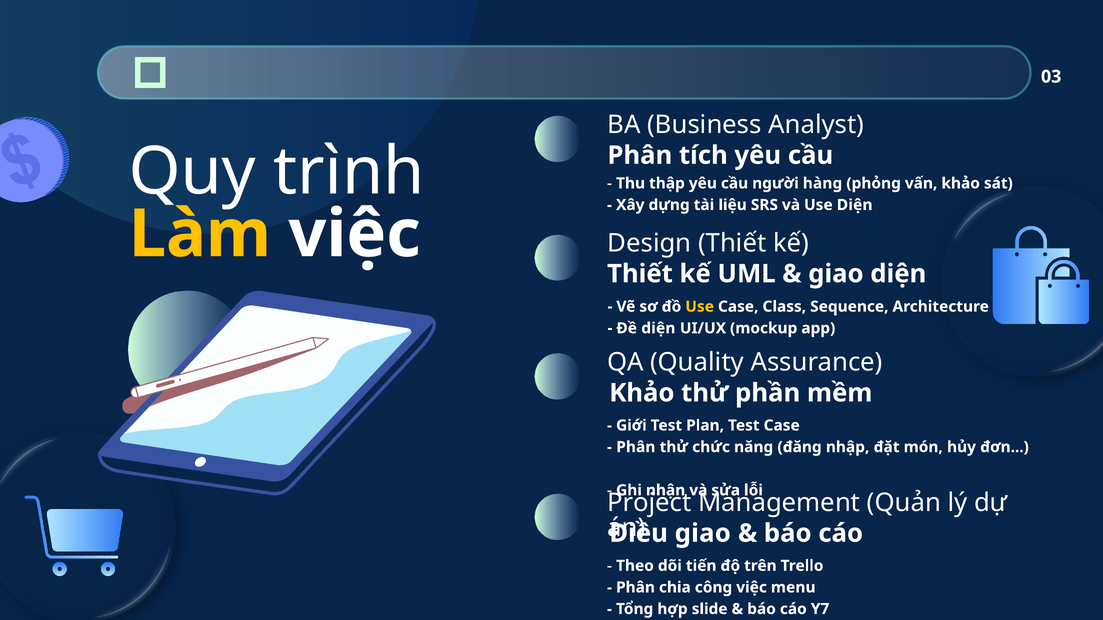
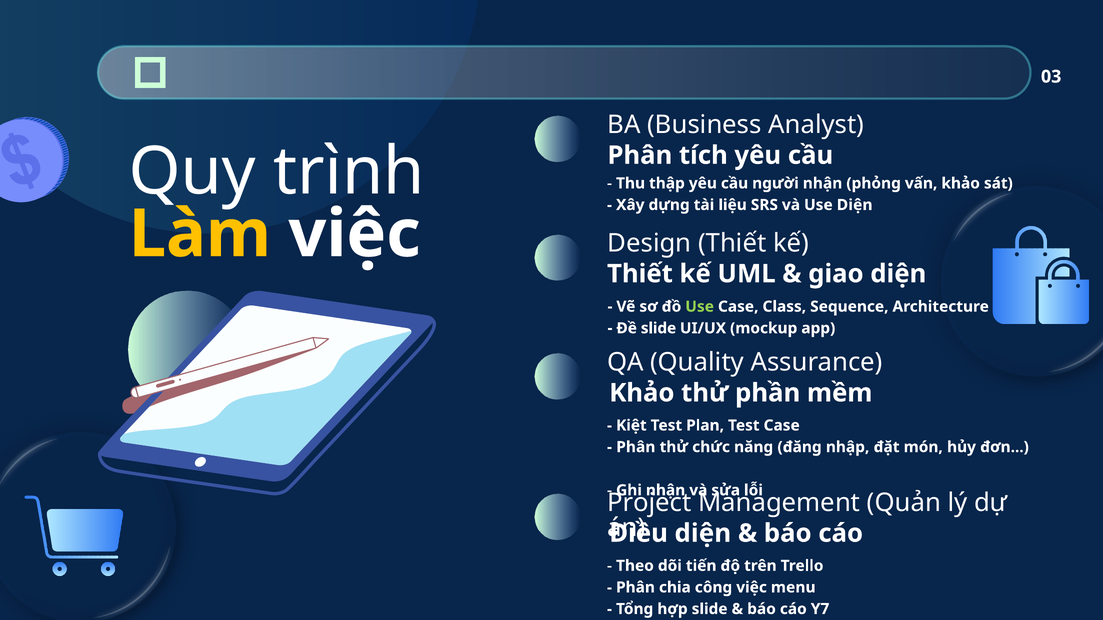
người hàng: hàng -> nhận
Use at (700, 307) colour: yellow -> light green
Đề diện: diện -> slide
Giới: Giới -> Kiệt
giao at (703, 534): giao -> diện
